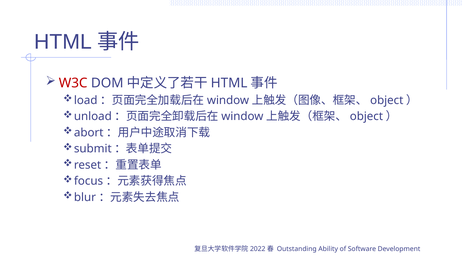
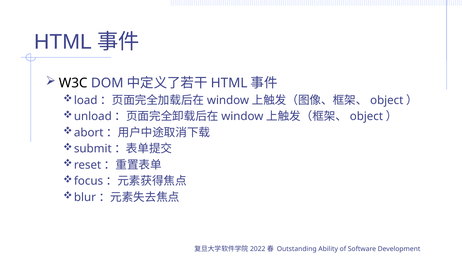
W3C colour: red -> black
